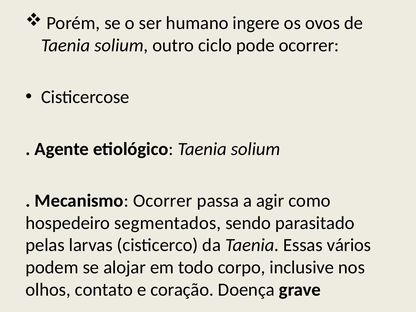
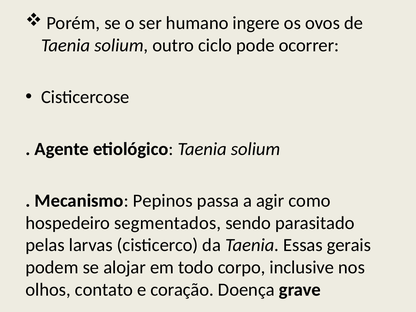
Mecanismo Ocorrer: Ocorrer -> Pepinos
vários: vários -> gerais
